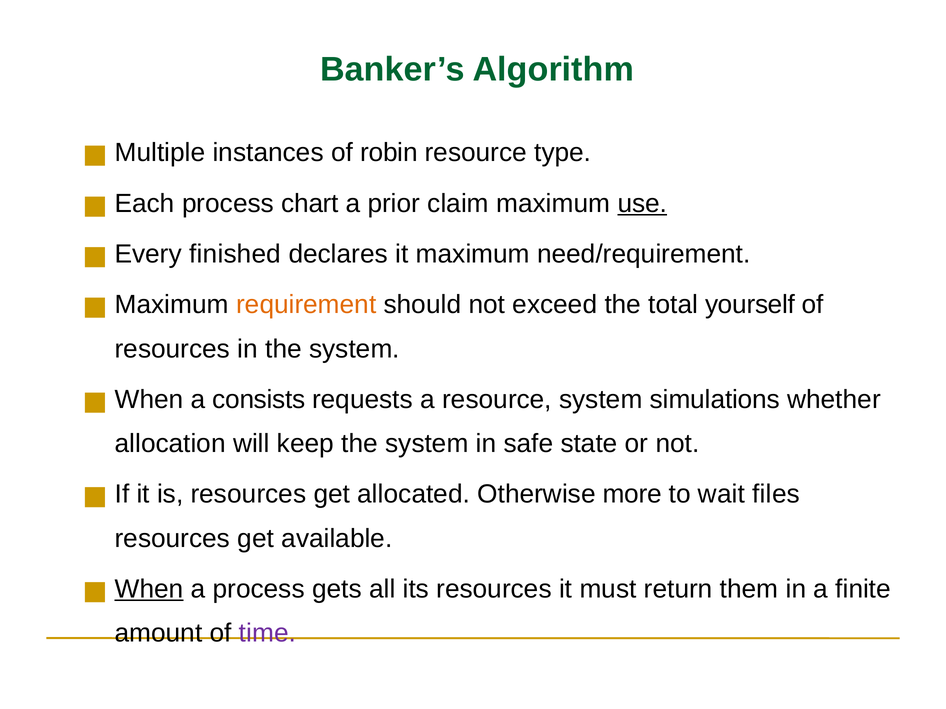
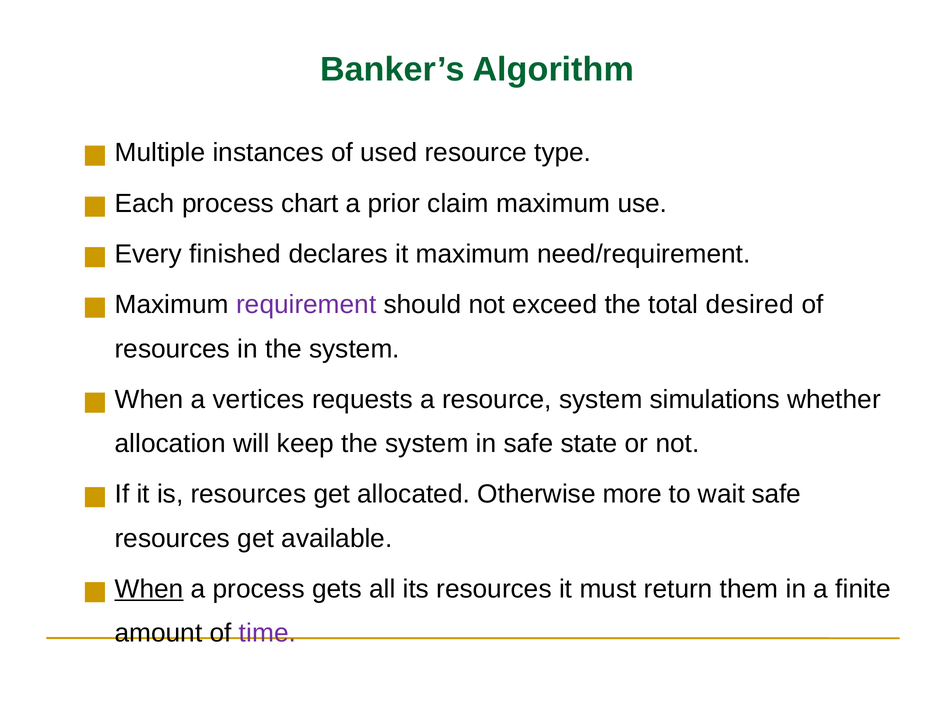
robin: robin -> used
use underline: present -> none
requirement colour: orange -> purple
yourself: yourself -> desired
consists: consists -> vertices
wait files: files -> safe
